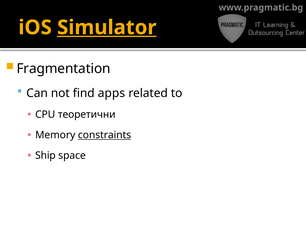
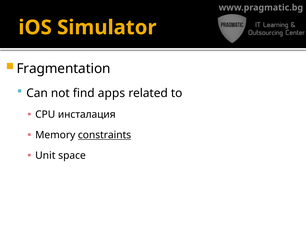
Simulator underline: present -> none
теоретични: теоретични -> инсталация
Ship: Ship -> Unit
